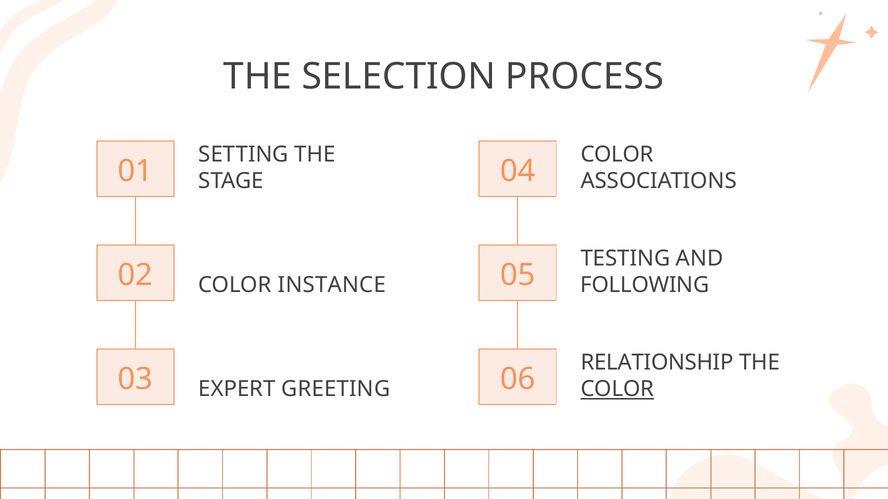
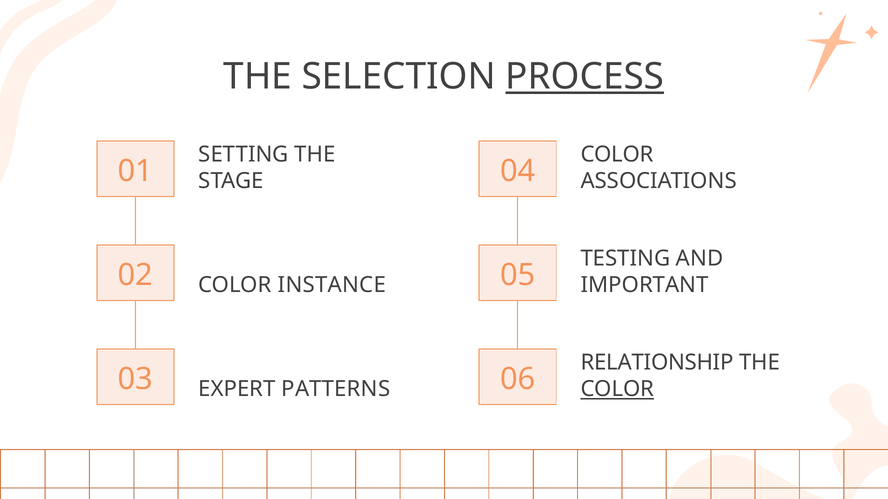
PROCESS underline: none -> present
FOLLOWING: FOLLOWING -> IMPORTANT
GREETING: GREETING -> PATTERNS
